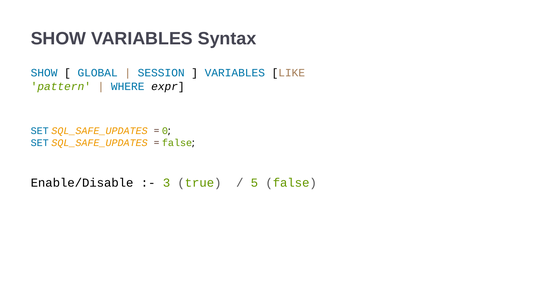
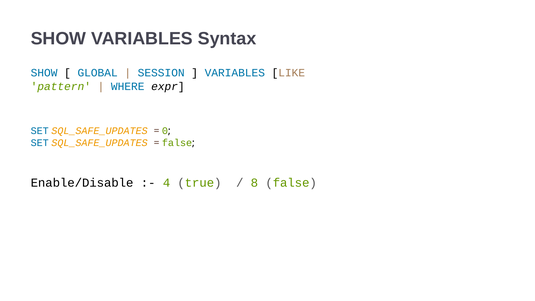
3: 3 -> 4
5: 5 -> 8
